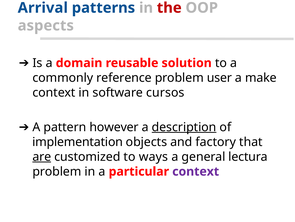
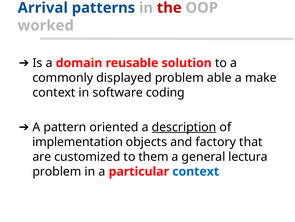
aspects: aspects -> worked
reference: reference -> displayed
user: user -> able
cursos: cursos -> coding
however: however -> oriented
are underline: present -> none
ways: ways -> them
context at (196, 171) colour: purple -> blue
